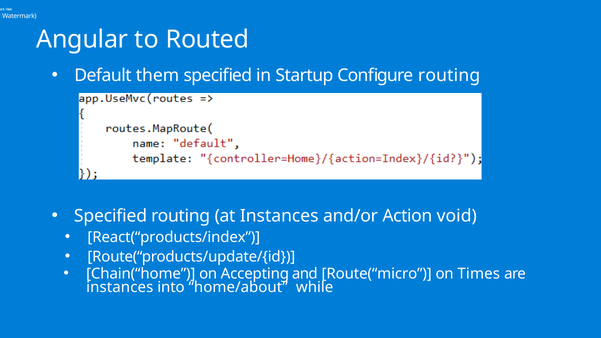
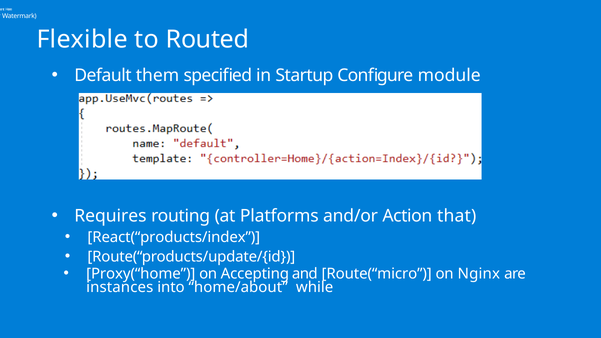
Angular: Angular -> Flexible
Configure routing: routing -> module
Specified at (111, 216): Specified -> Requires
at Instances: Instances -> Platforms
void: void -> that
Chain(“home: Chain(“home -> Proxy(“home
Times: Times -> Nginx
